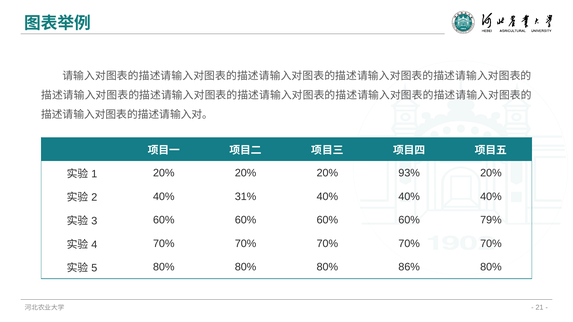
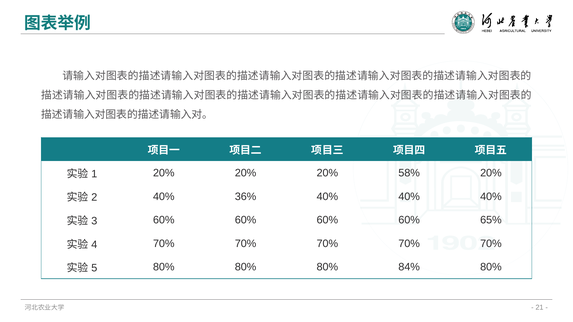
93%: 93% -> 58%
31%: 31% -> 36%
79%: 79% -> 65%
86%: 86% -> 84%
